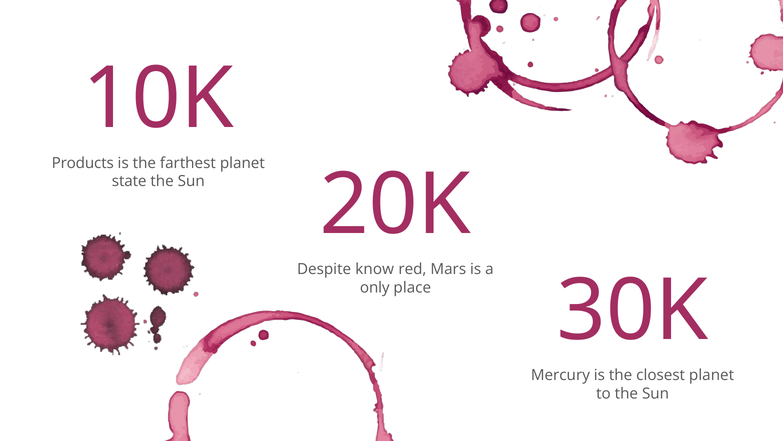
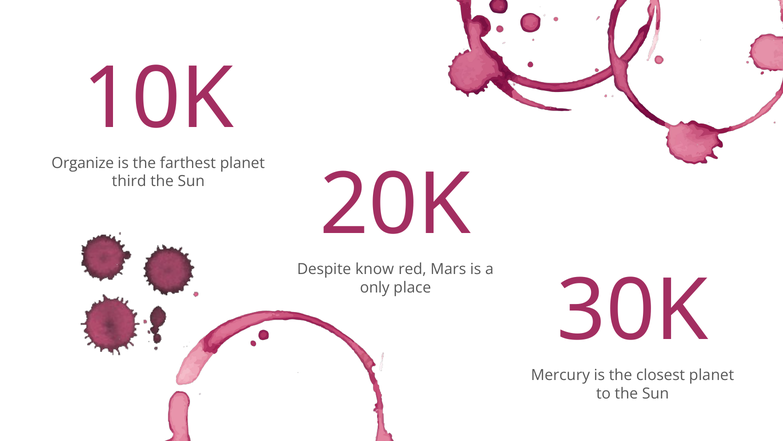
Products: Products -> Organize
state: state -> third
